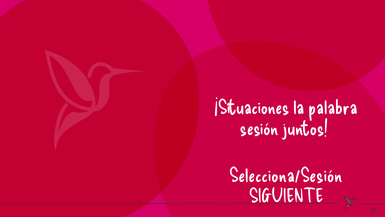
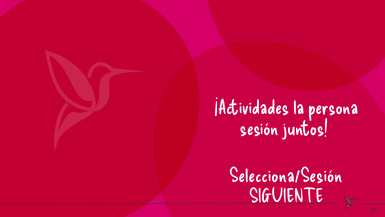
¡Situaciones: ¡Situaciones -> ¡Actividades
palabra: palabra -> persona
